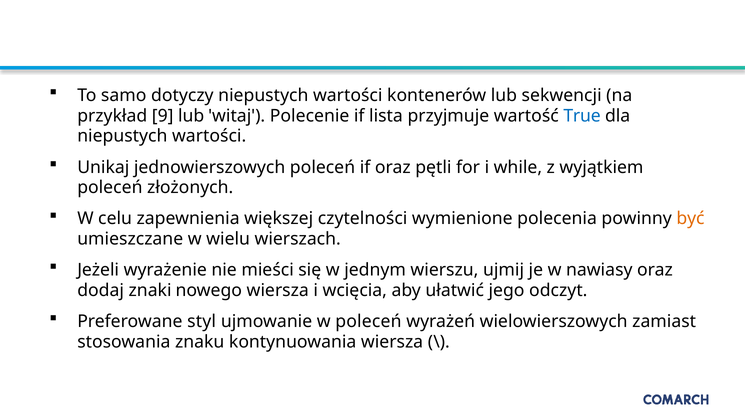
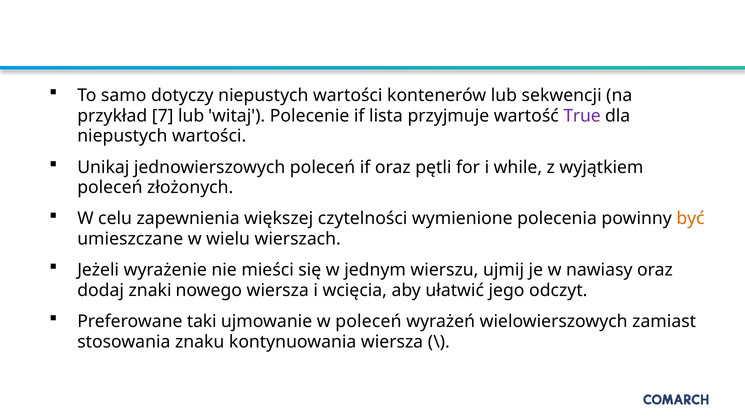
9: 9 -> 7
True colour: blue -> purple
styl: styl -> taki
